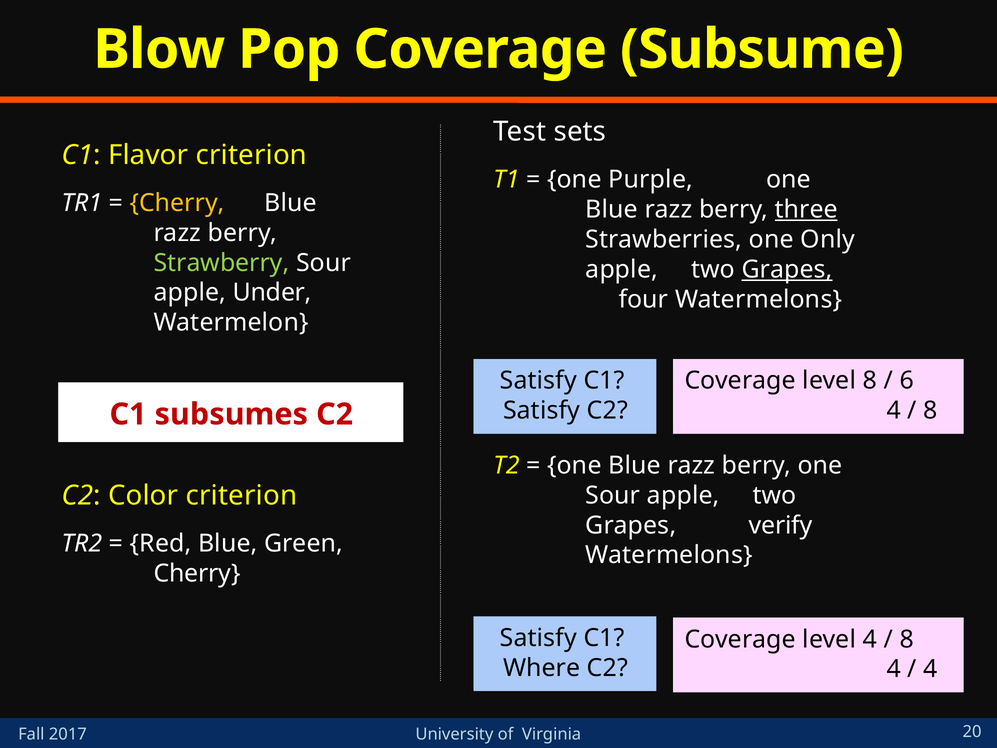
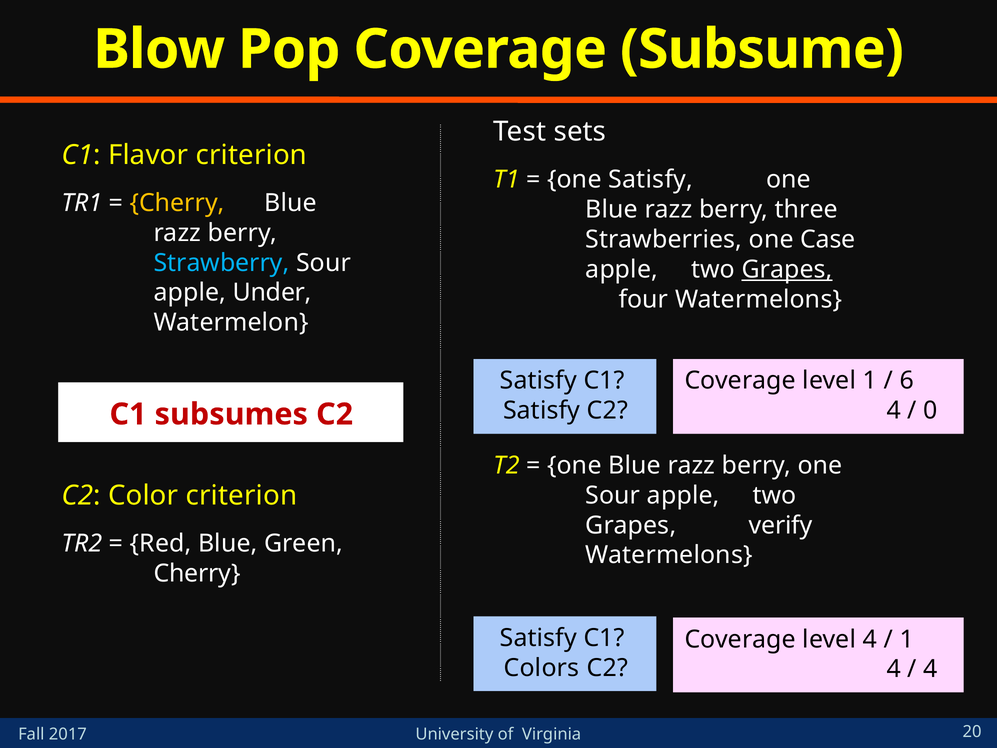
one Purple: Purple -> Satisfy
three underline: present -> none
Only: Only -> Case
Strawberry colour: light green -> light blue
level 8: 8 -> 1
8 at (931, 411): 8 -> 0
8 at (907, 639): 8 -> 1
Where: Where -> Colors
